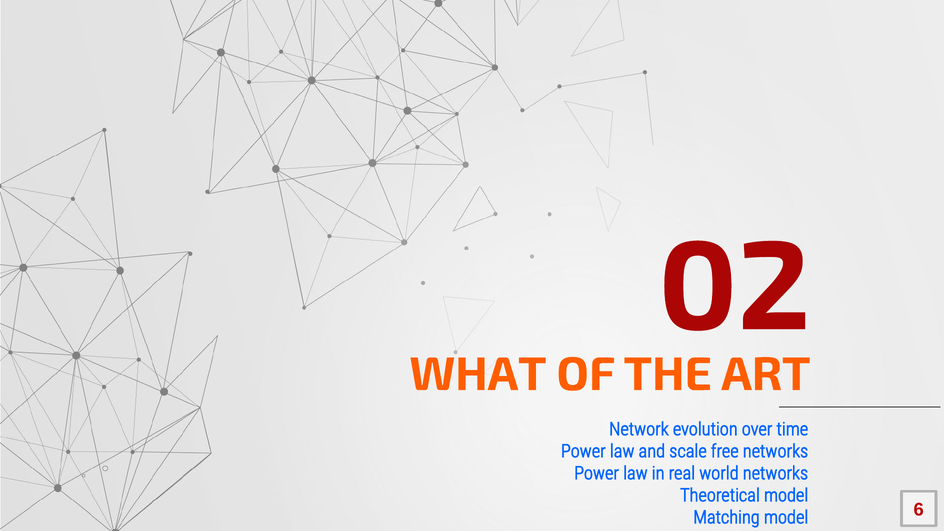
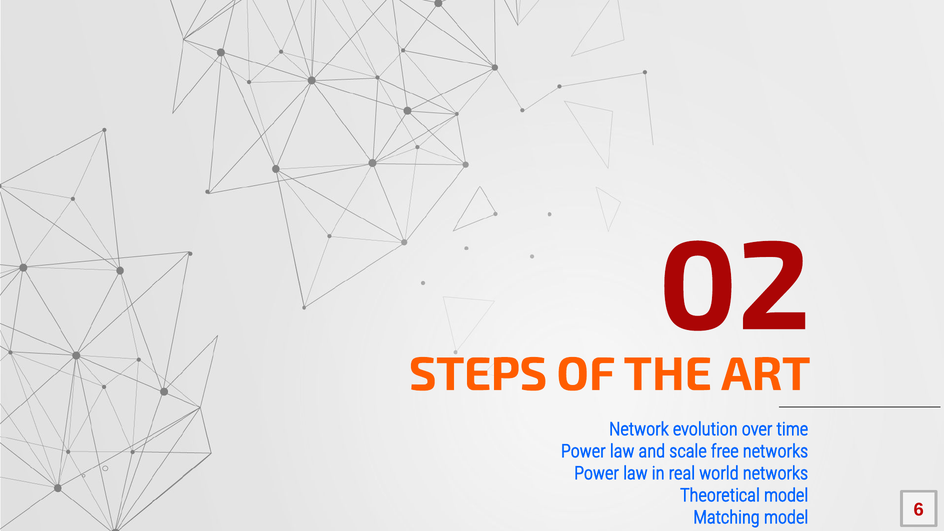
WHAT: WHAT -> STEPS
